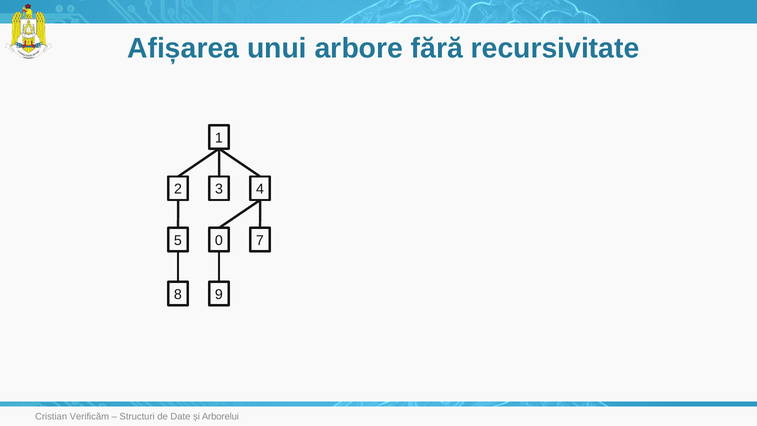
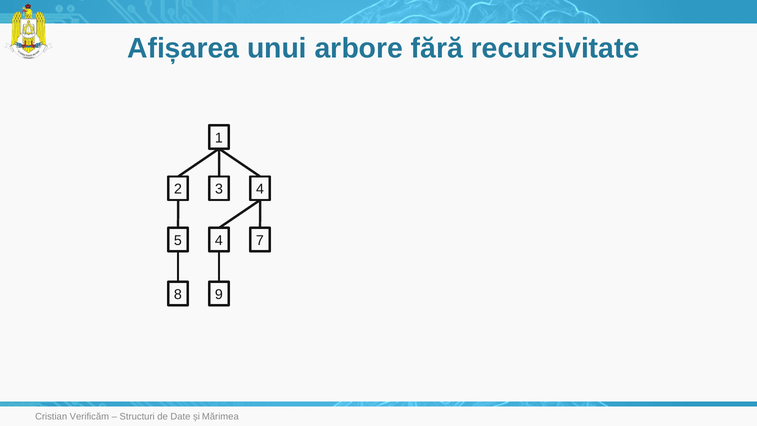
5 0: 0 -> 4
Arborelui: Arborelui -> Mărimea
